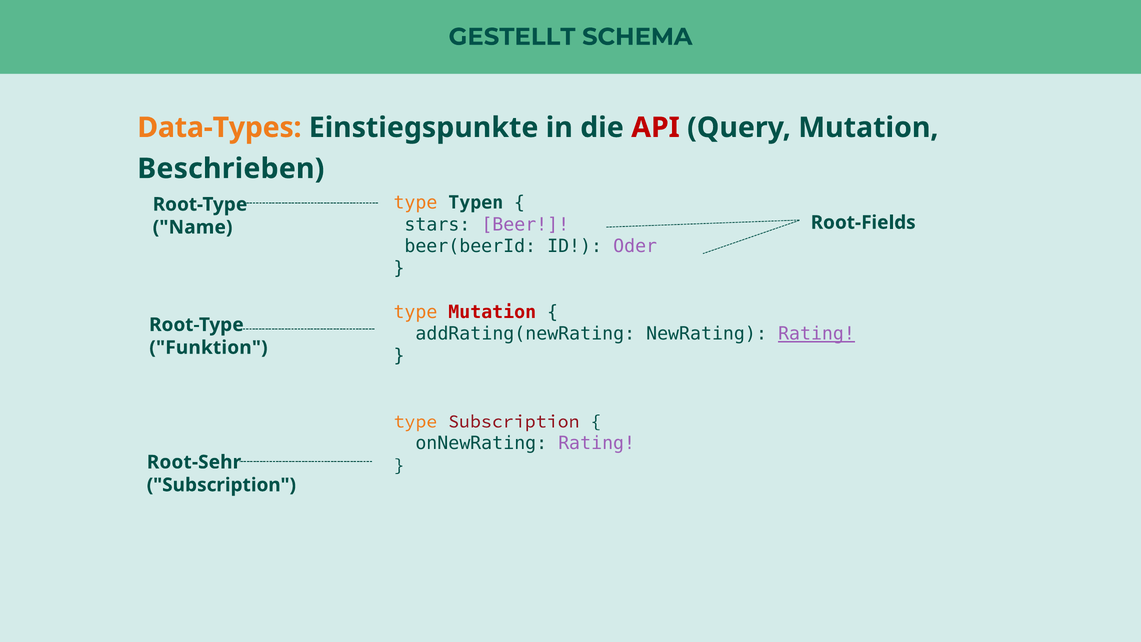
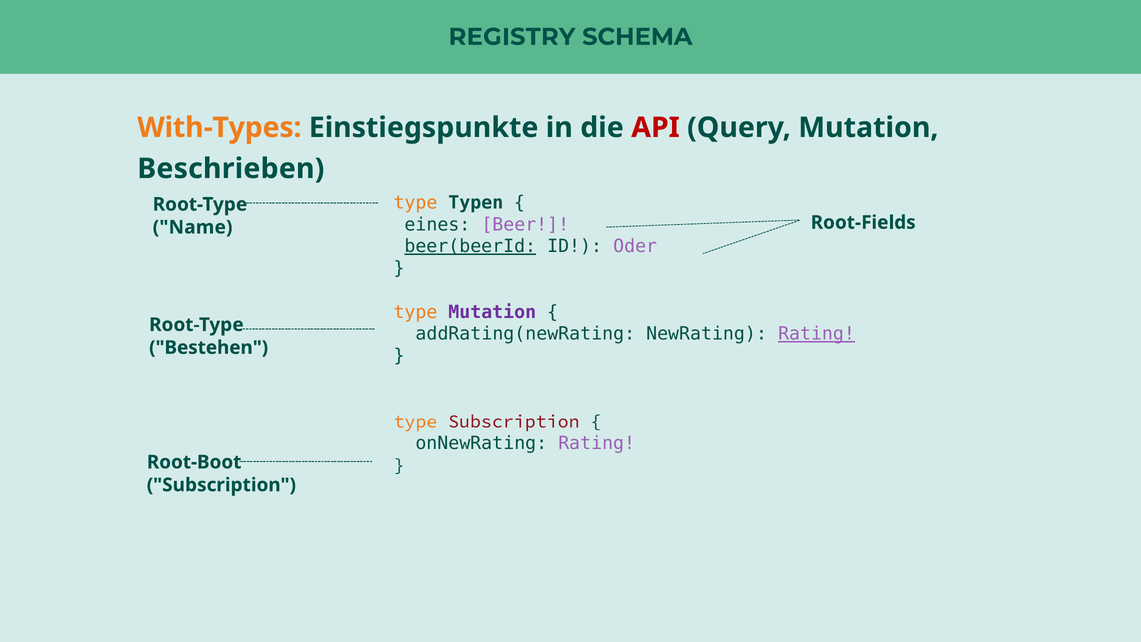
GESTELLT: GESTELLT -> REGISTRY
Data-Types: Data-Types -> With-Types
stars: stars -> eines
beer(beerId underline: none -> present
Mutation at (492, 312) colour: red -> purple
Funktion: Funktion -> Bestehen
Root-Sehr: Root-Sehr -> Root-Boot
